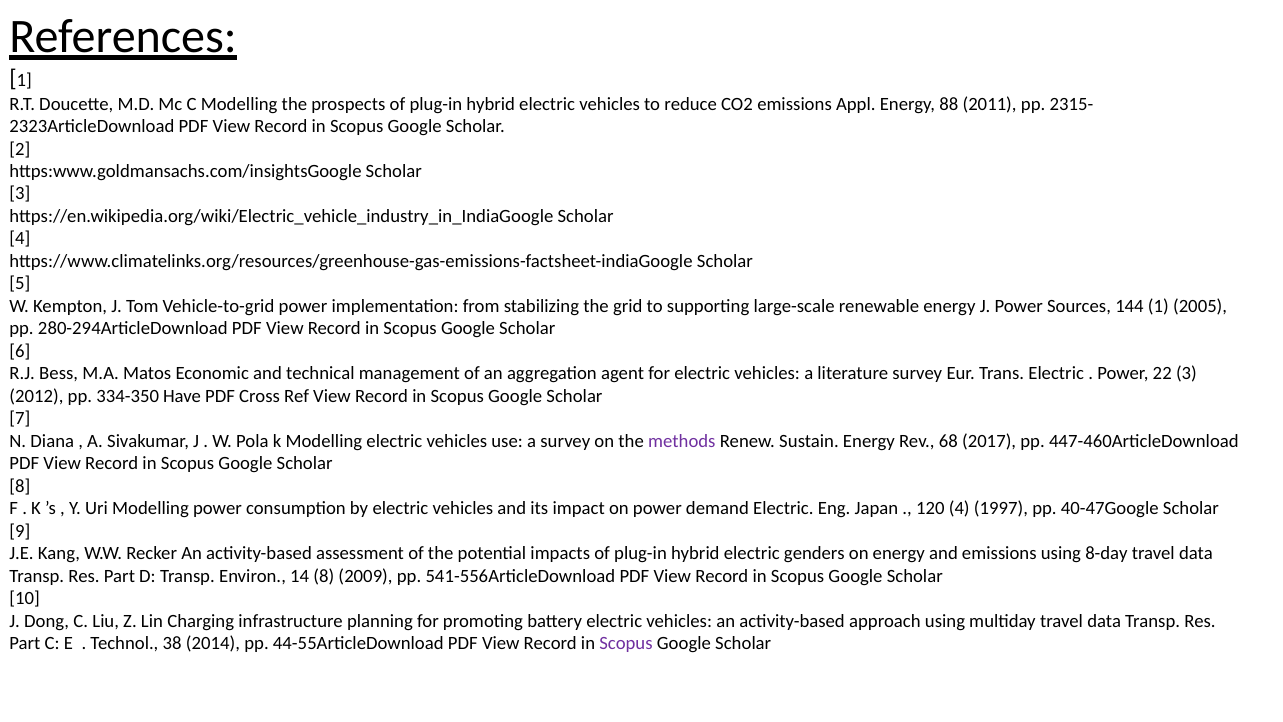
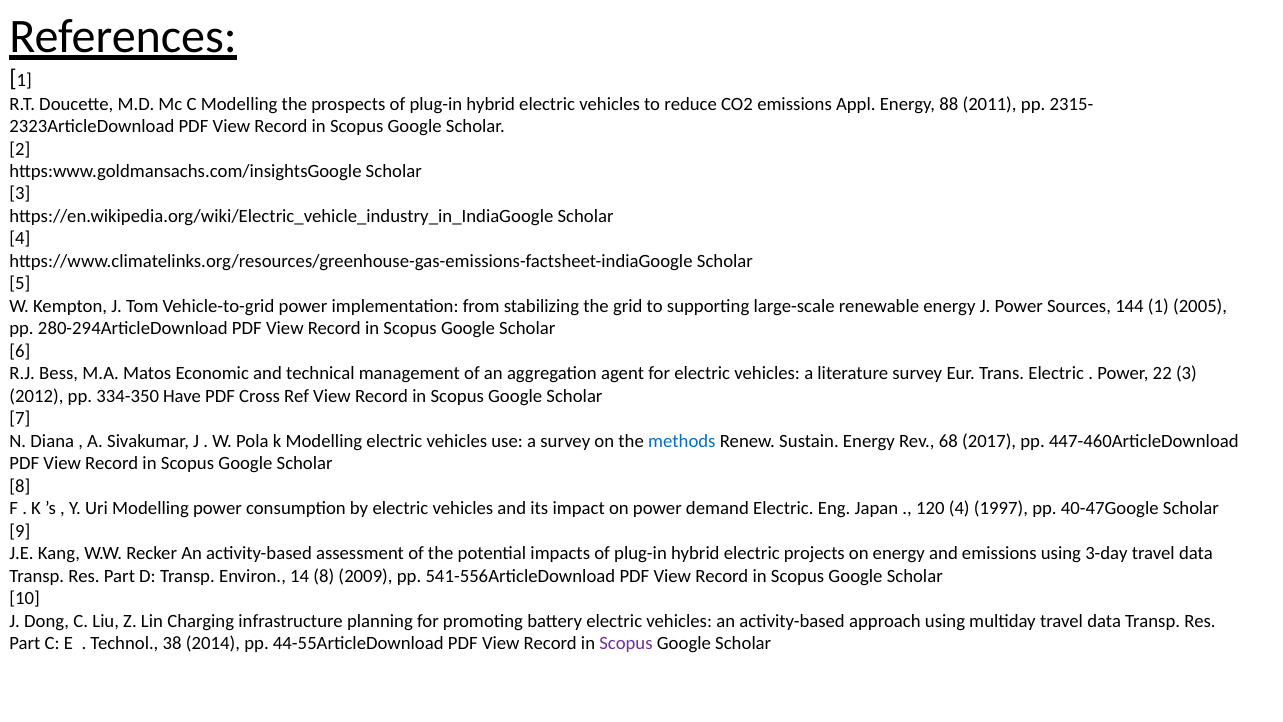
methods colour: purple -> blue
genders: genders -> projects
8-day: 8-day -> 3-day
